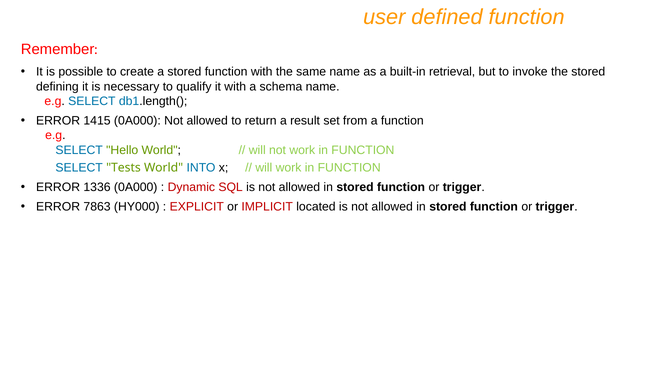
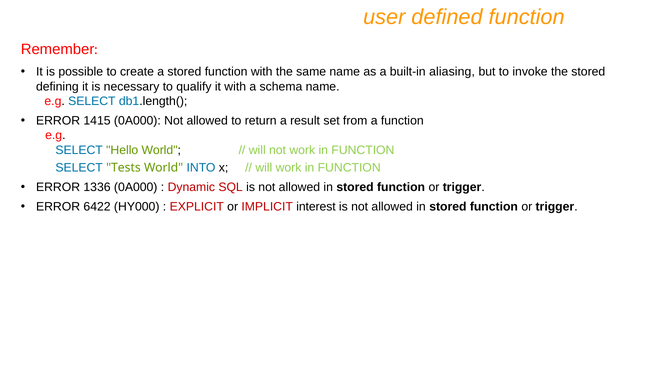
retrieval: retrieval -> aliasing
7863: 7863 -> 6422
located: located -> interest
